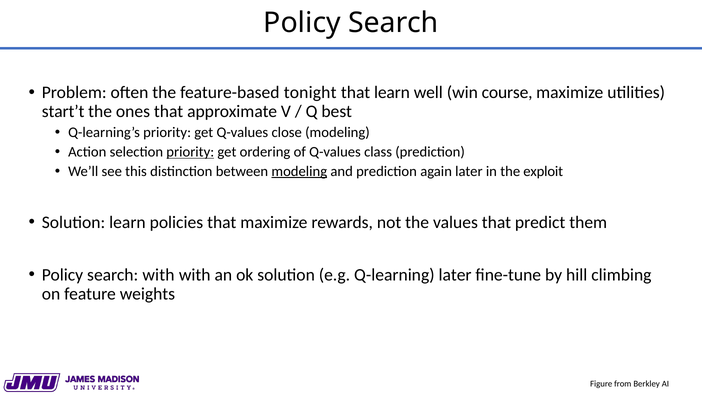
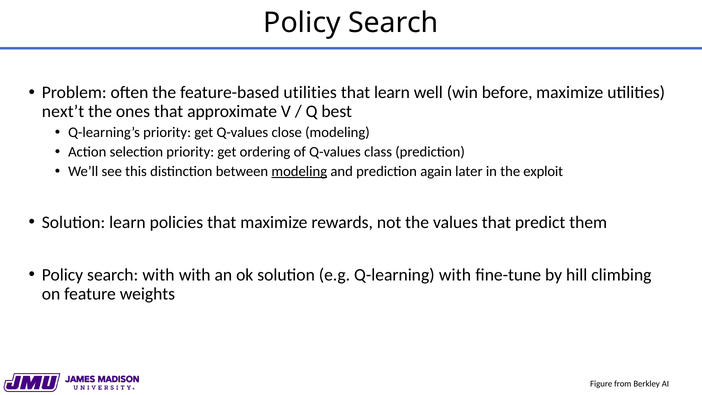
feature-based tonight: tonight -> utilities
course: course -> before
start’t: start’t -> next’t
priority at (190, 152) underline: present -> none
Q-learning later: later -> with
